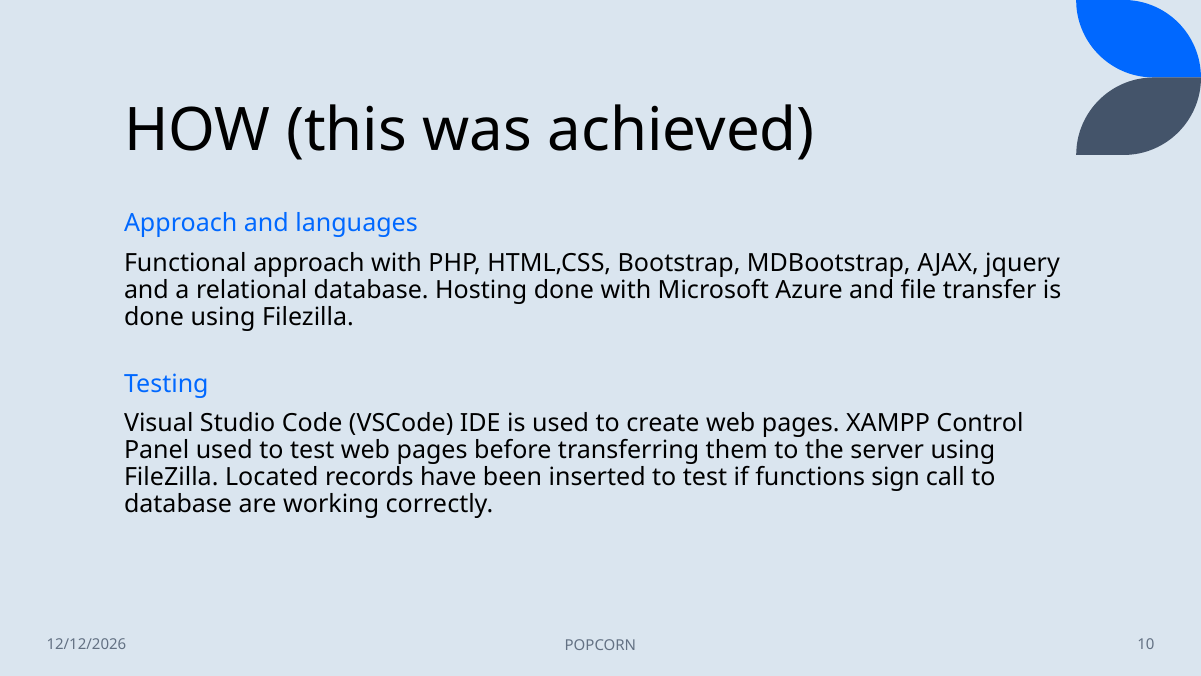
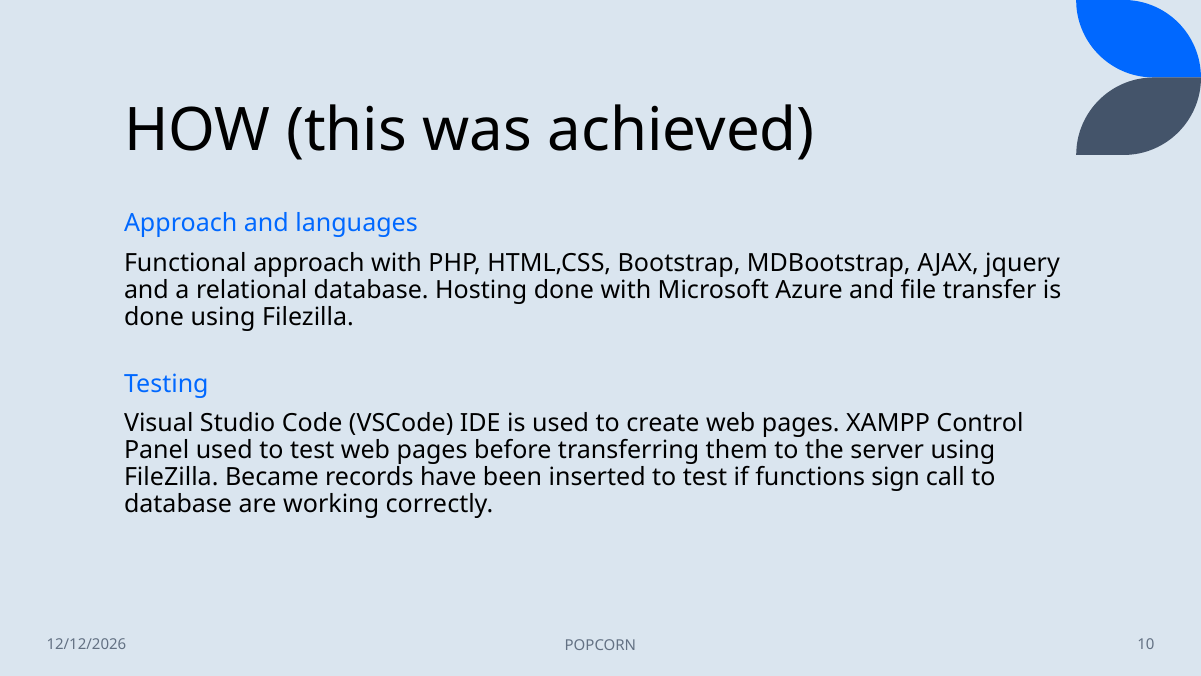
Located: Located -> Became
